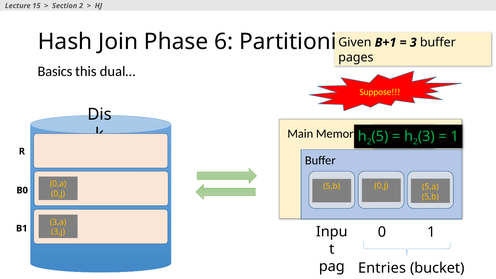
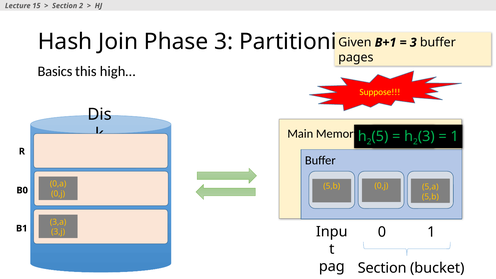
Phase 6: 6 -> 3
dual…: dual… -> high…
Entries at (382, 268): Entries -> Section
